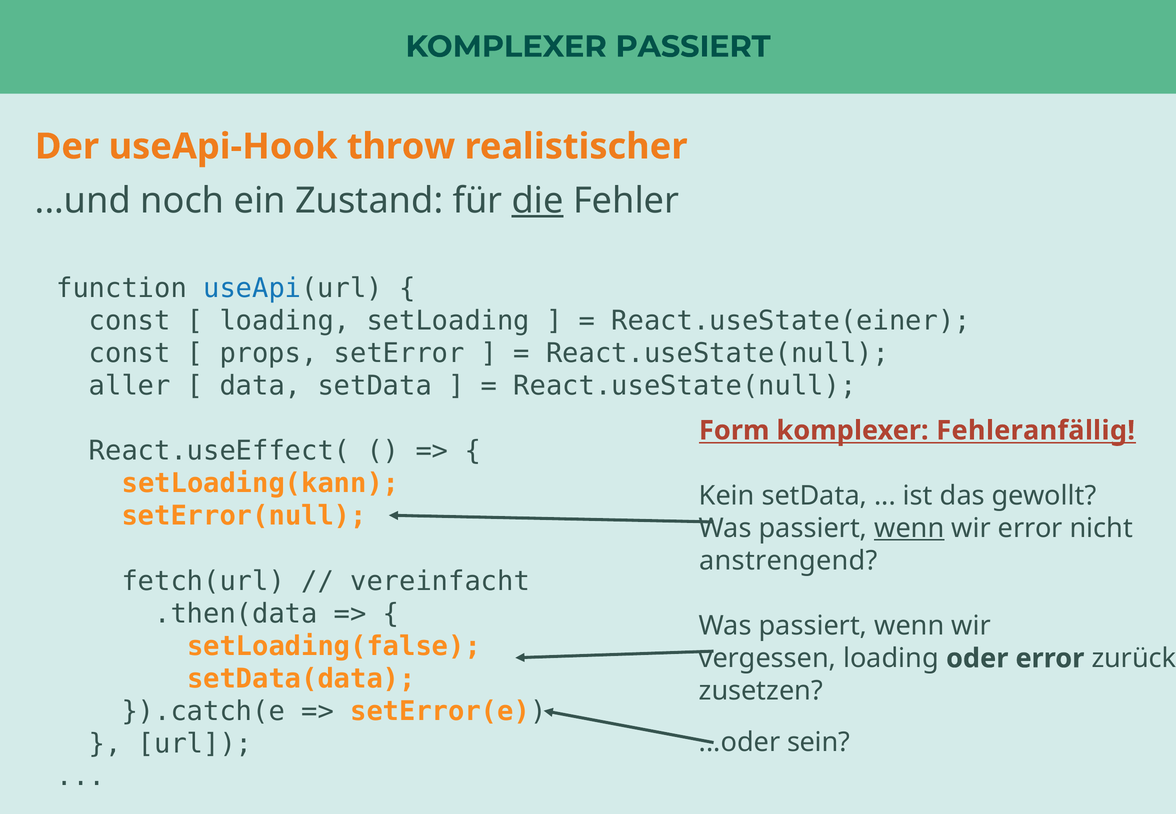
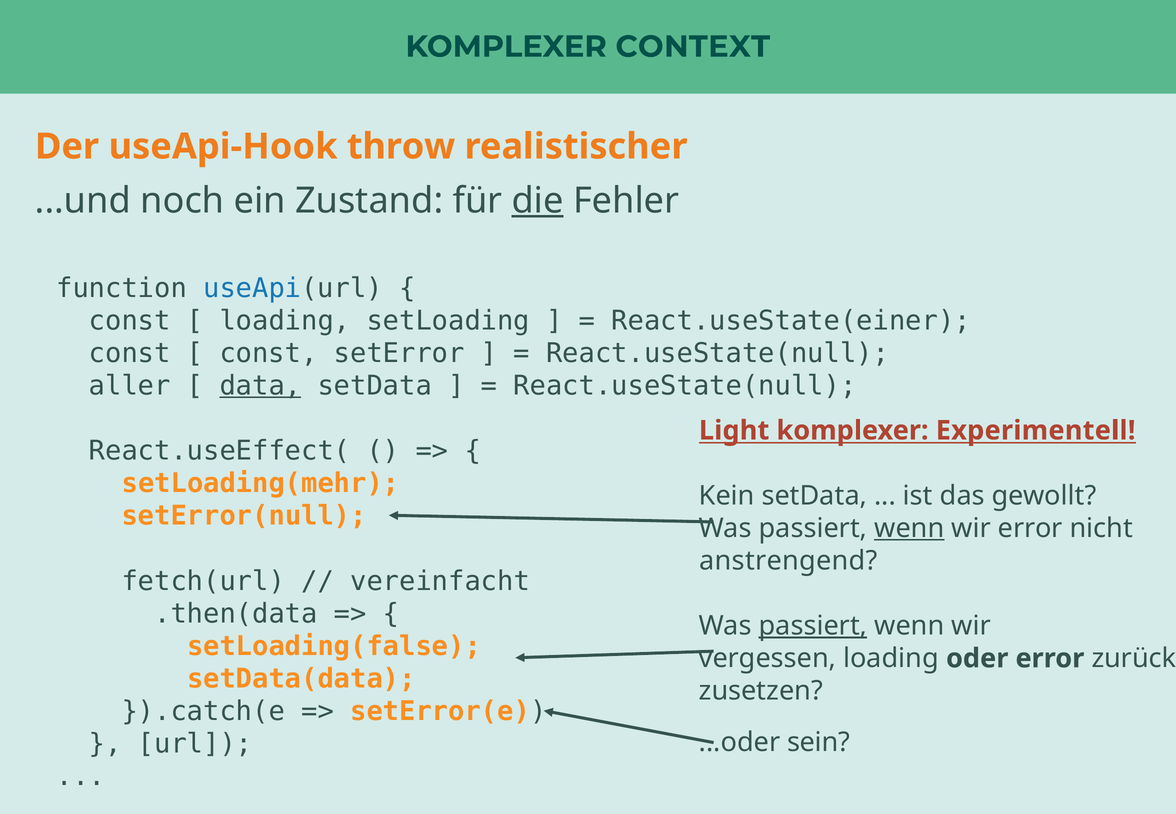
KOMPLEXER PASSIERT: PASSIERT -> CONTEXT
props at (268, 353): props -> const
data underline: none -> present
Form: Form -> Light
Fehleranfällig: Fehleranfällig -> Experimentell
setLoading(kann: setLoading(kann -> setLoading(mehr
passiert at (813, 626) underline: none -> present
